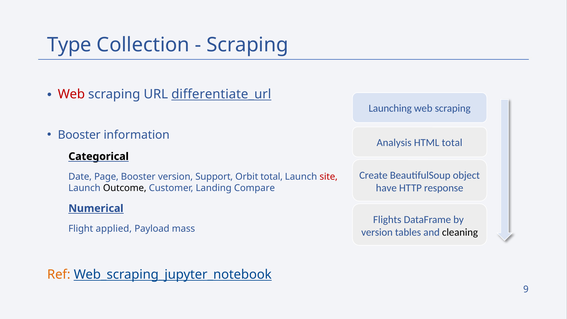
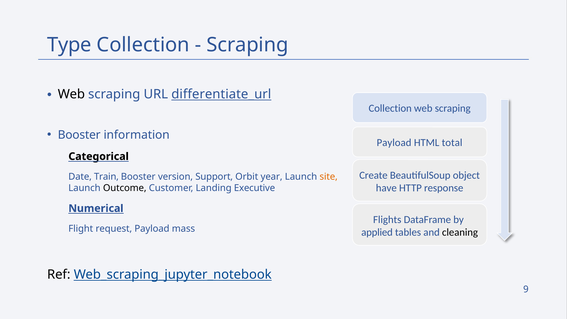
Web at (71, 94) colour: red -> black
Launching at (390, 108): Launching -> Collection
Analysis at (394, 142): Analysis -> Payload
Page: Page -> Train
Orbit total: total -> year
site colour: red -> orange
Compare: Compare -> Executive
applied: applied -> request
version at (377, 232): version -> applied
Ref colour: orange -> black
